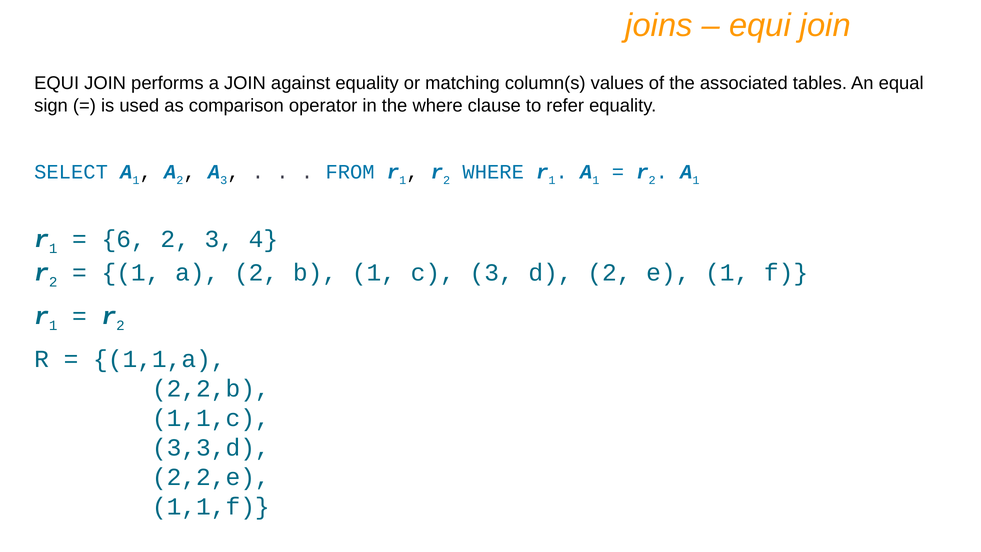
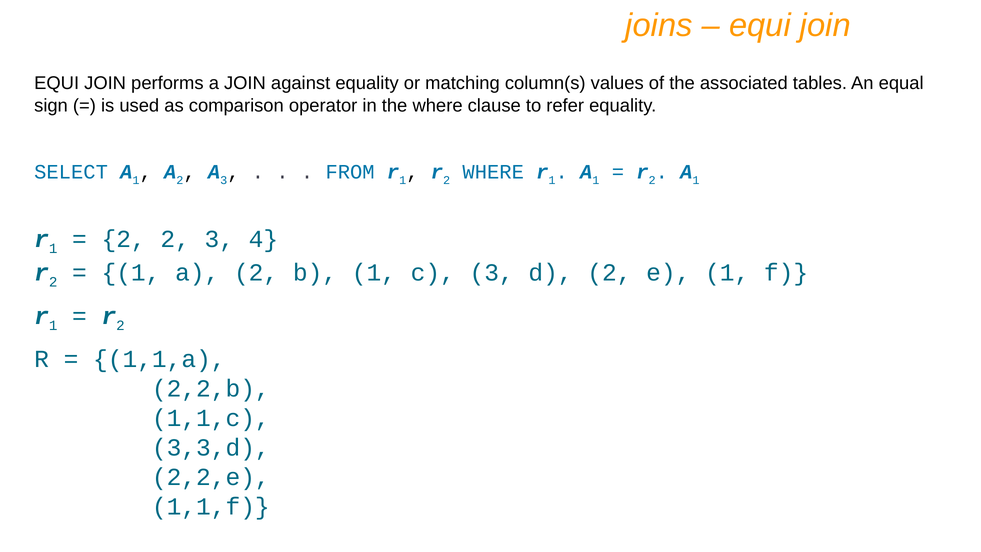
6 at (124, 239): 6 -> 2
